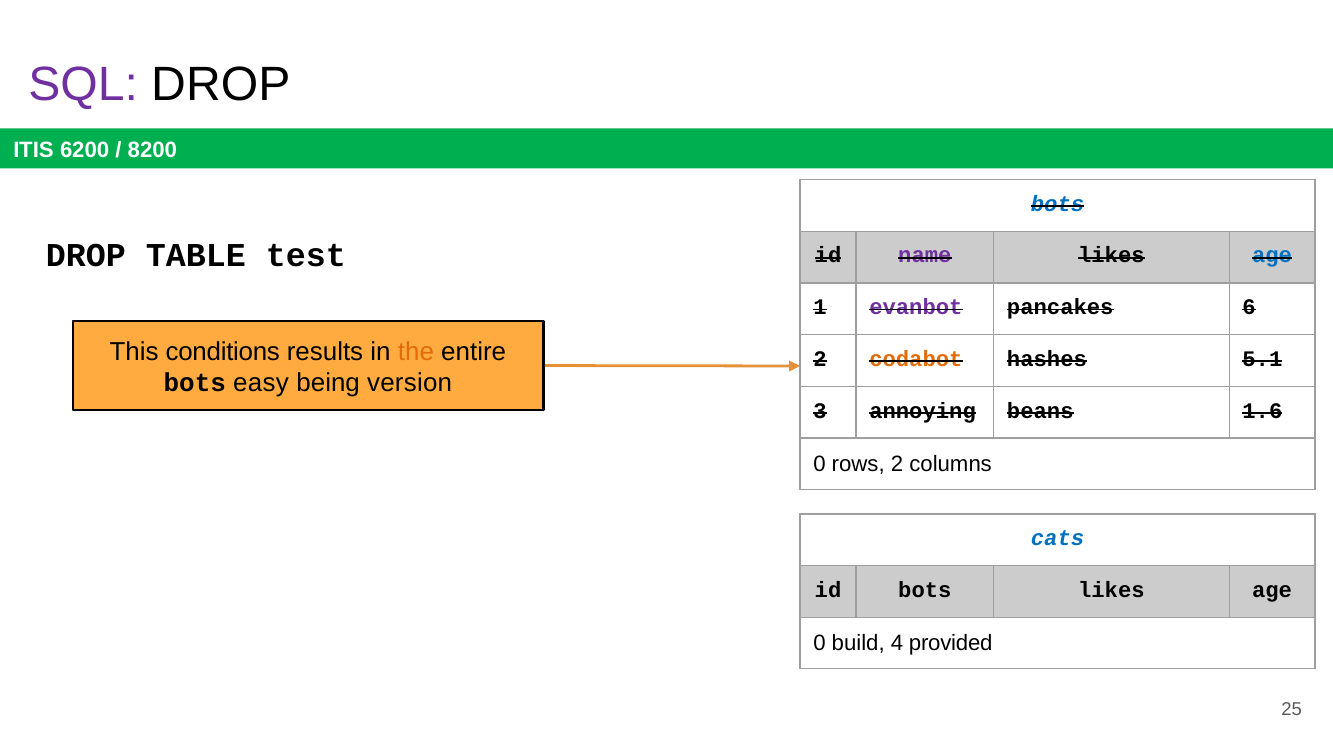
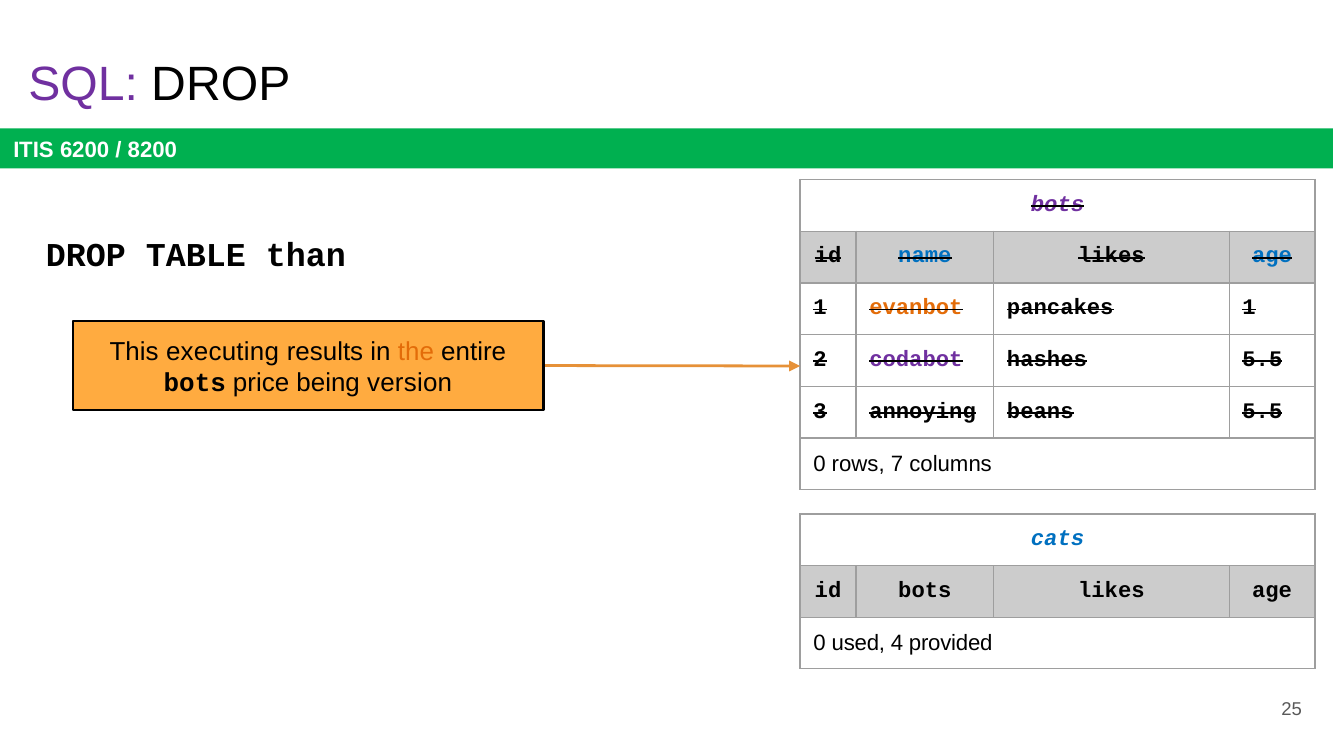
bots at (1058, 204) colour: blue -> purple
test: test -> than
name colour: purple -> blue
evanbot colour: purple -> orange
pancakes 6: 6 -> 1
conditions: conditions -> executing
codabot colour: orange -> purple
hashes 5.1: 5.1 -> 5.5
easy: easy -> price
beans 1.6: 1.6 -> 5.5
rows 2: 2 -> 7
build: build -> used
